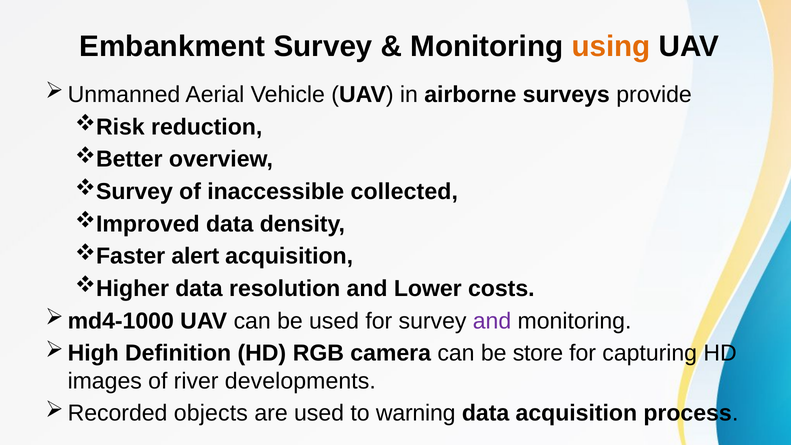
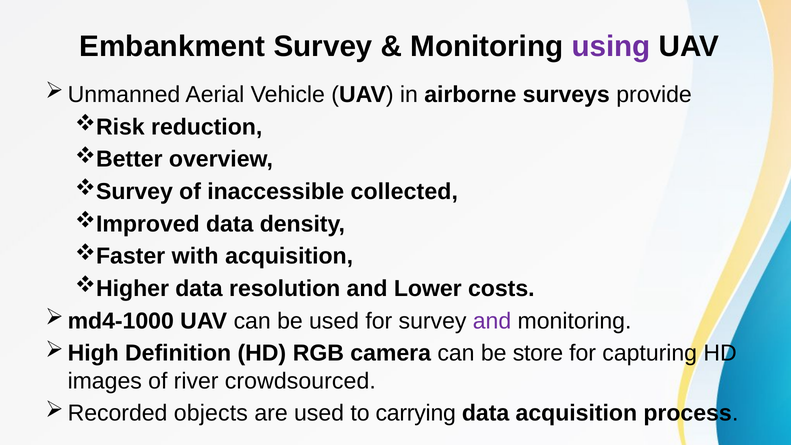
using colour: orange -> purple
alert: alert -> with
developments: developments -> crowdsourced
warning: warning -> carrying
